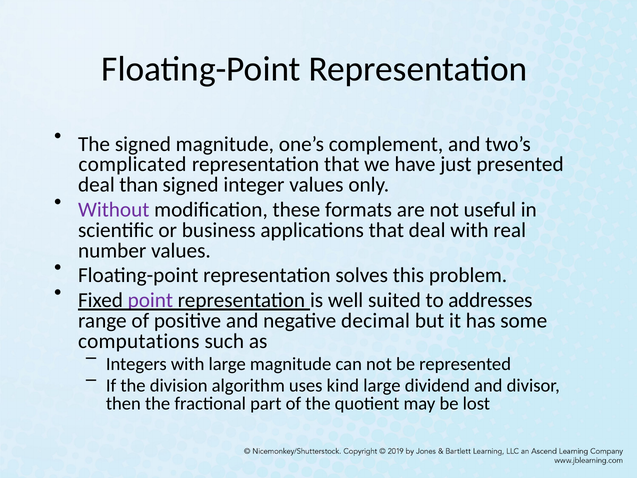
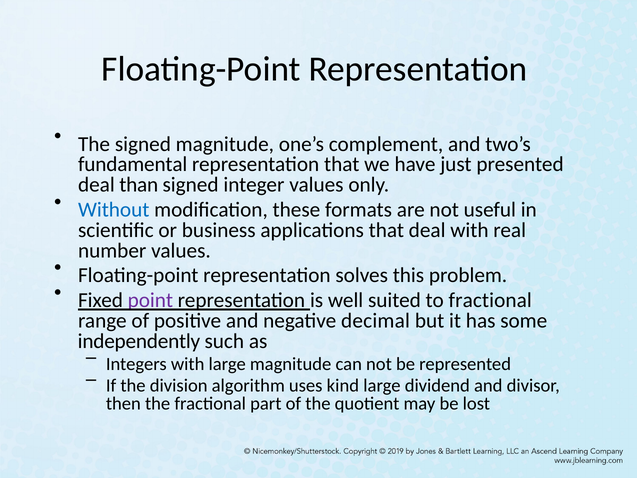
complicated: complicated -> fundamental
Without colour: purple -> blue
to addresses: addresses -> fractional
computations: computations -> independently
